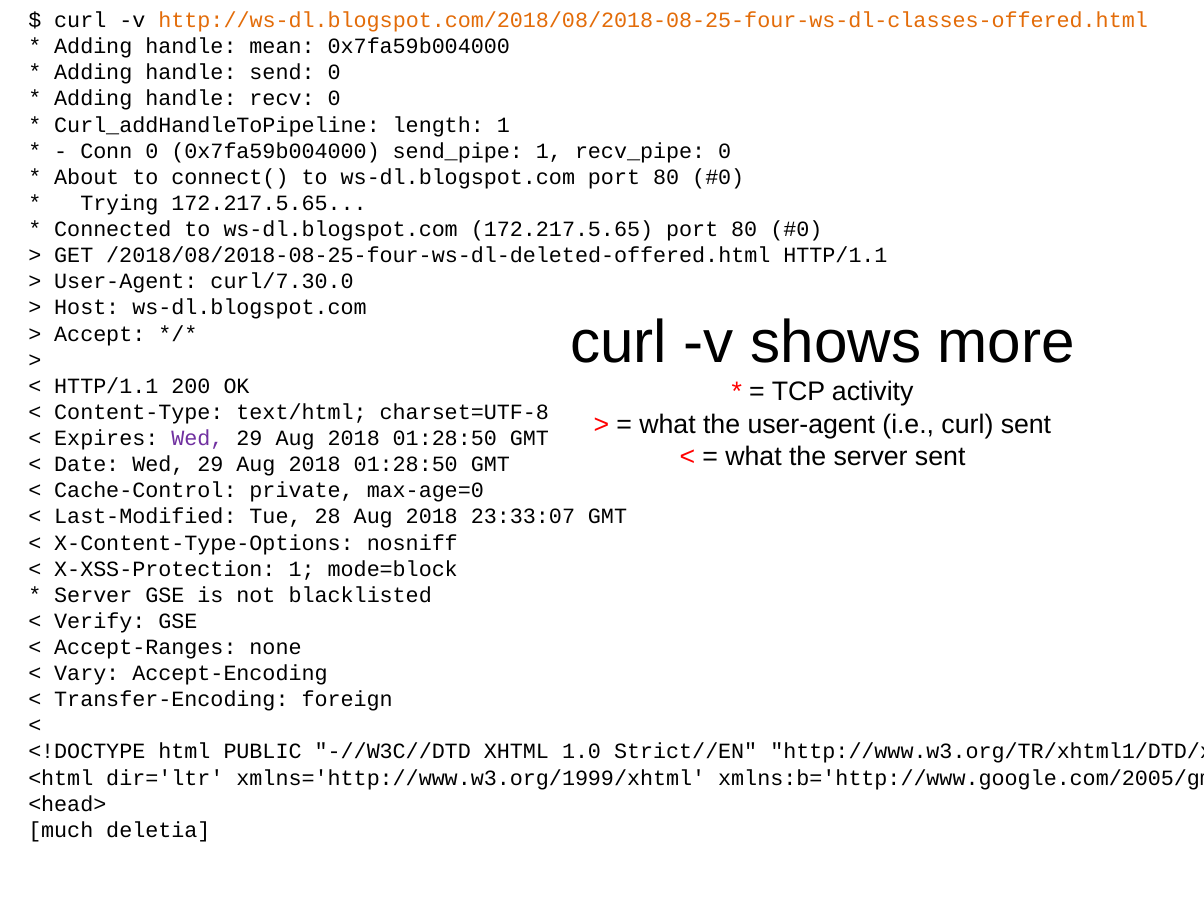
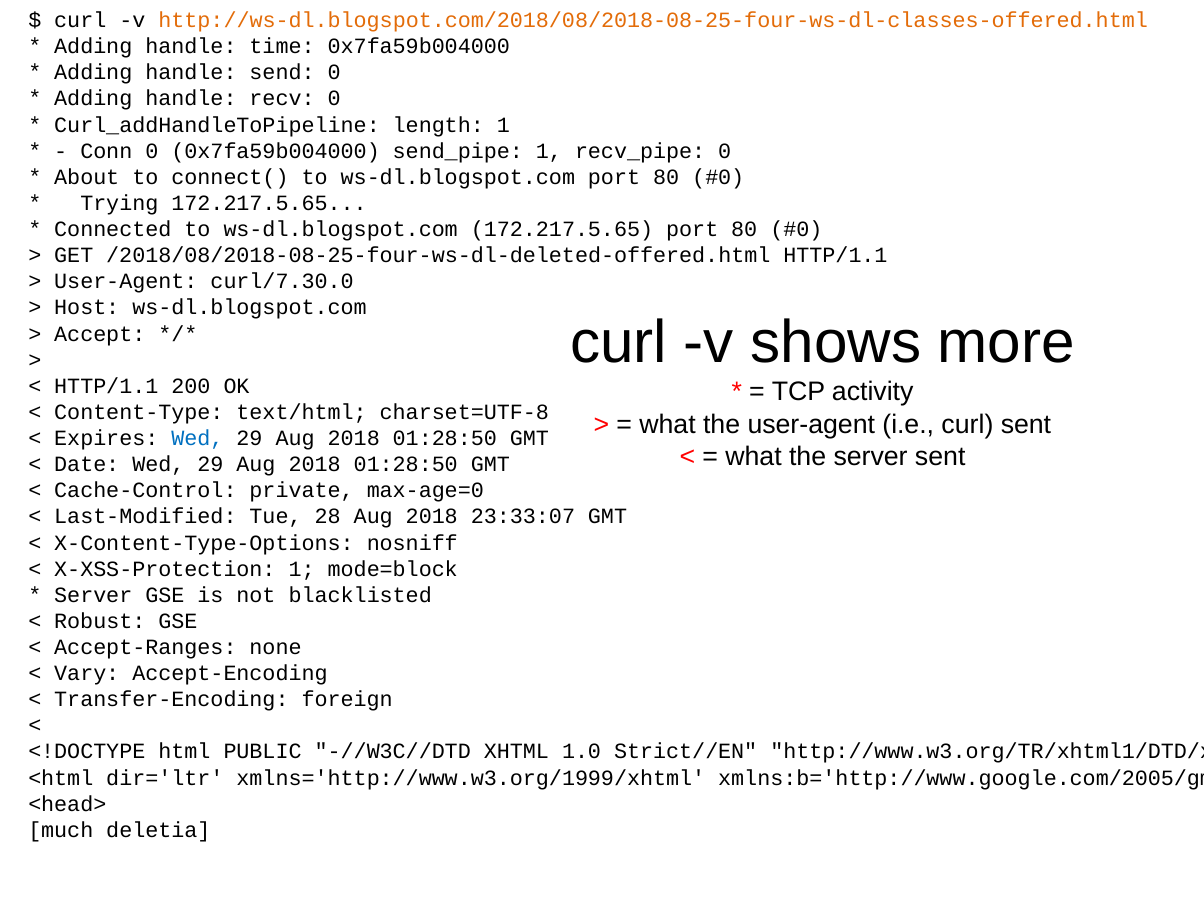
mean: mean -> time
Wed at (197, 438) colour: purple -> blue
Verify: Verify -> Robust
